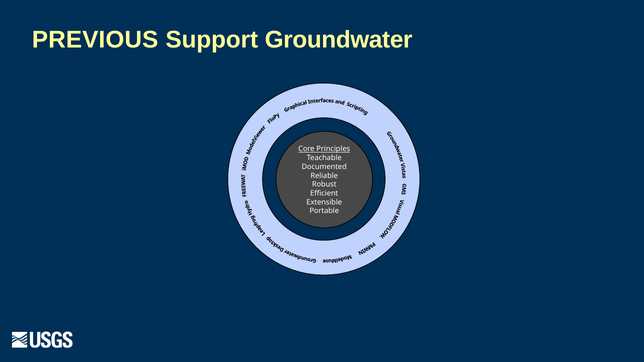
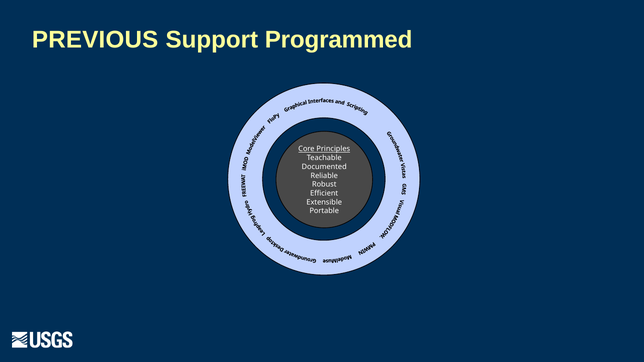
Groundwater: Groundwater -> Programmed
